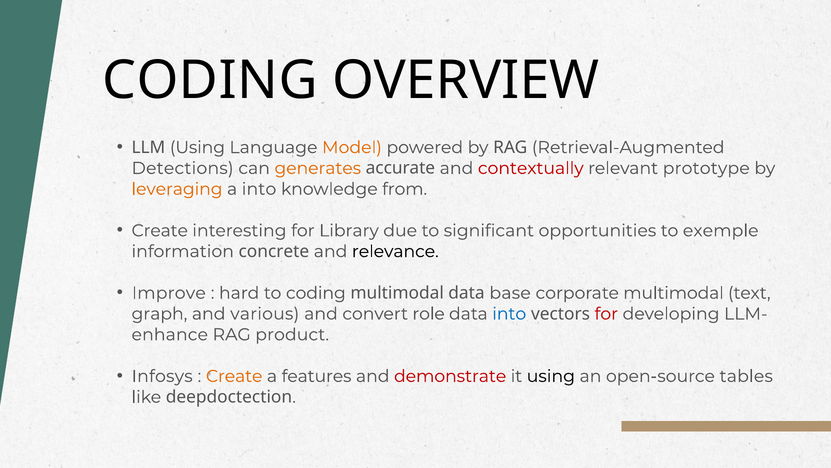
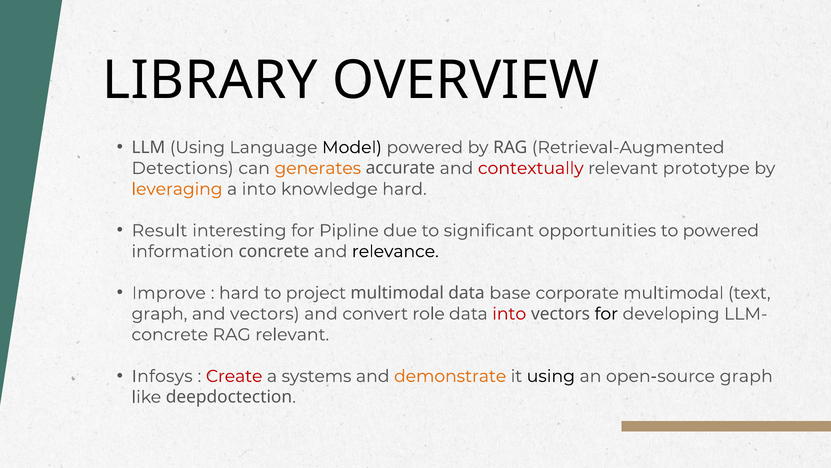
CODING at (210, 80): CODING -> LIBRARY
Model colour: orange -> black
knowledge from: from -> hard
Create at (160, 230): Create -> Result
Library: Library -> Pipline
to exemple: exemple -> powered
to coding: coding -> project
and various: various -> vectors
into at (509, 313) colour: blue -> red
for at (606, 313) colour: red -> black
enhance at (170, 334): enhance -> concrete
RAG product: product -> relevant
Create at (234, 376) colour: orange -> red
features: features -> systems
demonstrate colour: red -> orange
open-source tables: tables -> graph
